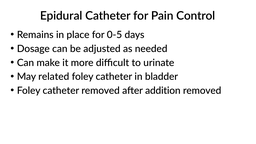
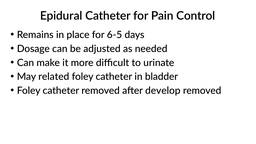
0-5: 0-5 -> 6-5
addition: addition -> develop
